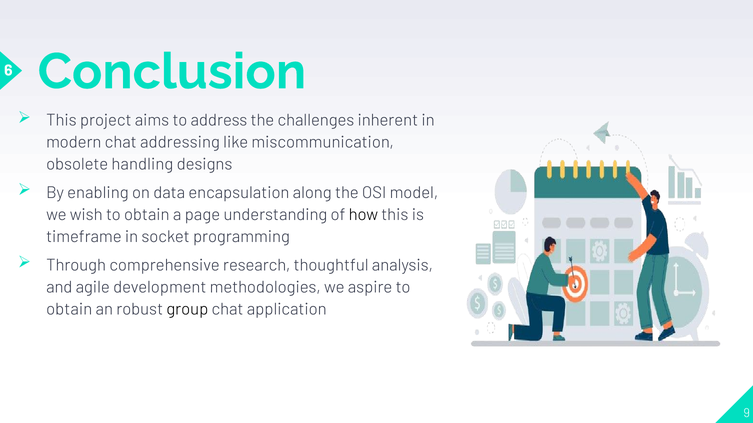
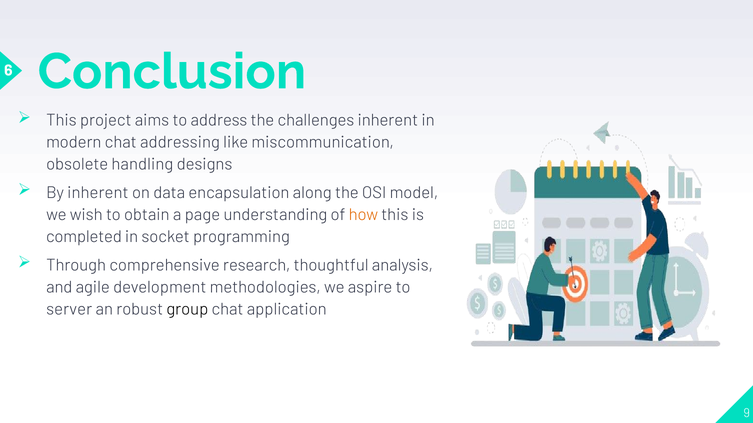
By enabling: enabling -> inherent
how colour: black -> orange
timeframe: timeframe -> completed
obtain at (69, 310): obtain -> server
